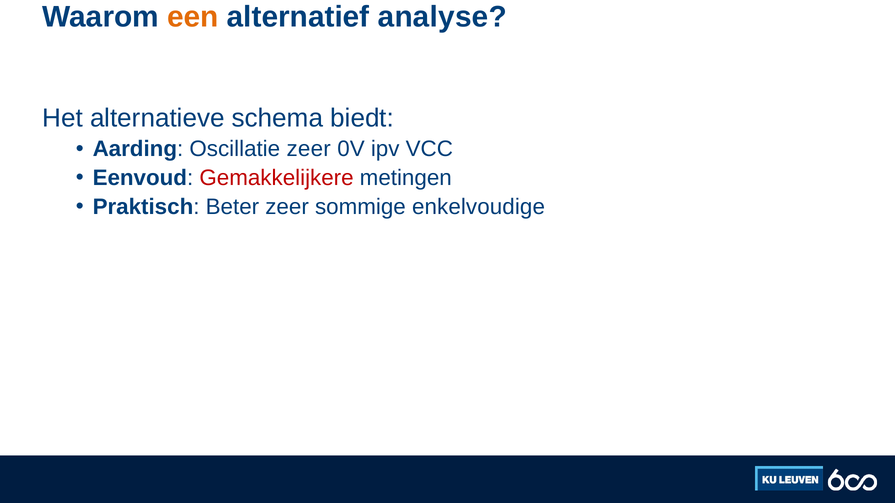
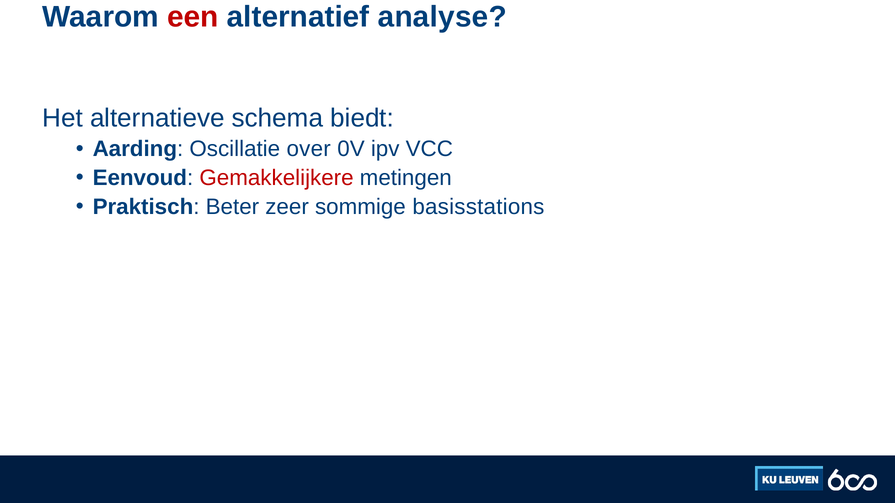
een colour: orange -> red
Oscillatie zeer: zeer -> over
enkelvoudige: enkelvoudige -> basisstations
